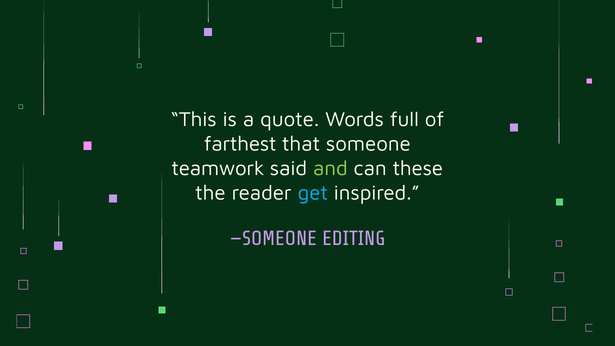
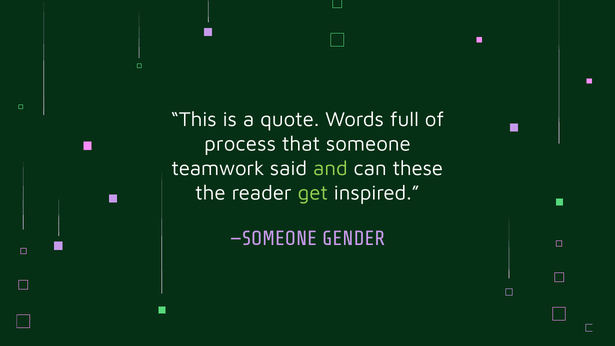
farthest: farthest -> process
get colour: light blue -> light green
EDITING: EDITING -> GENDER
